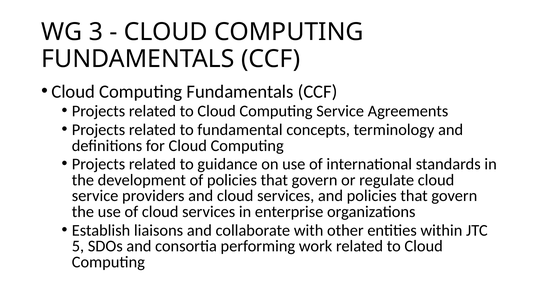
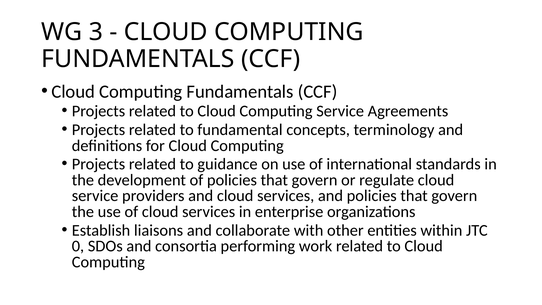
5: 5 -> 0
